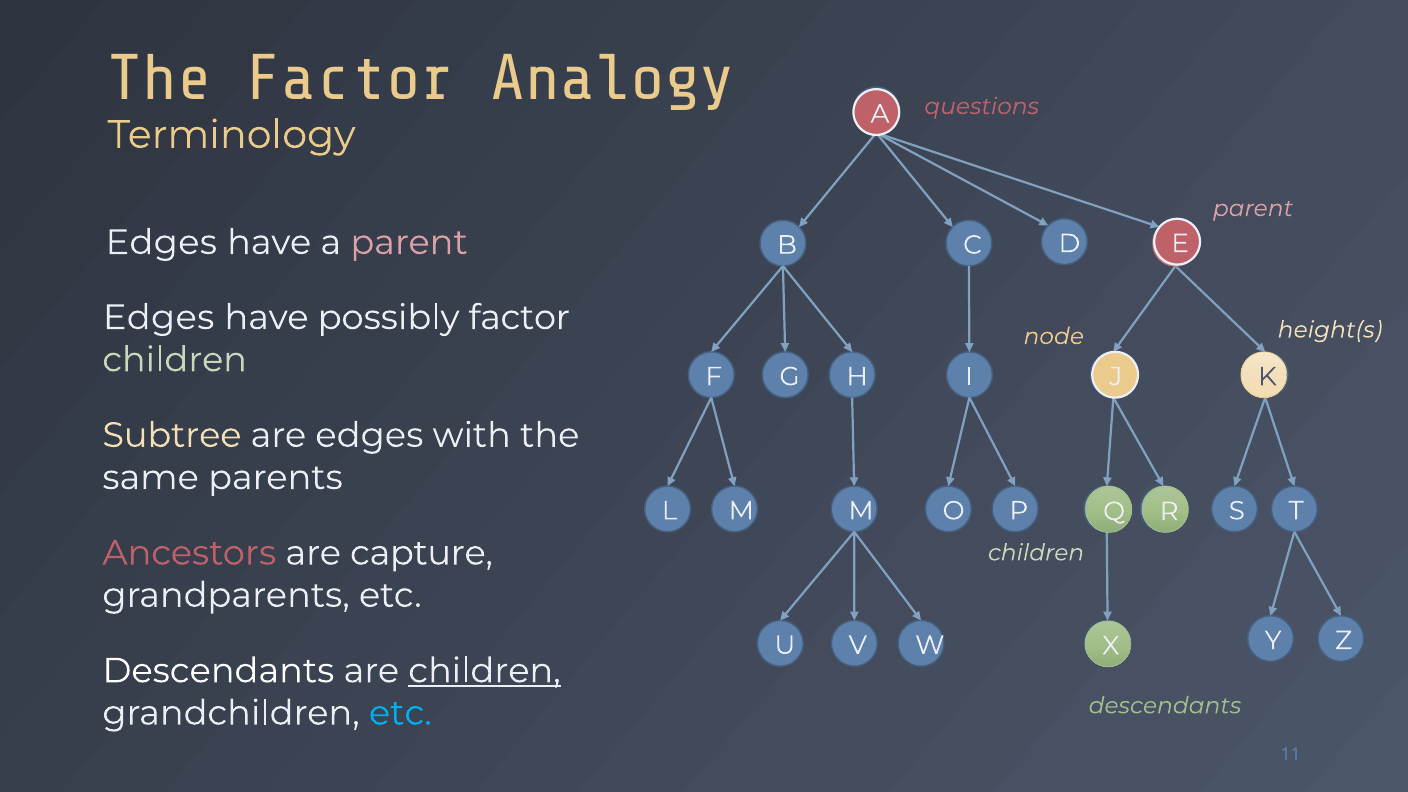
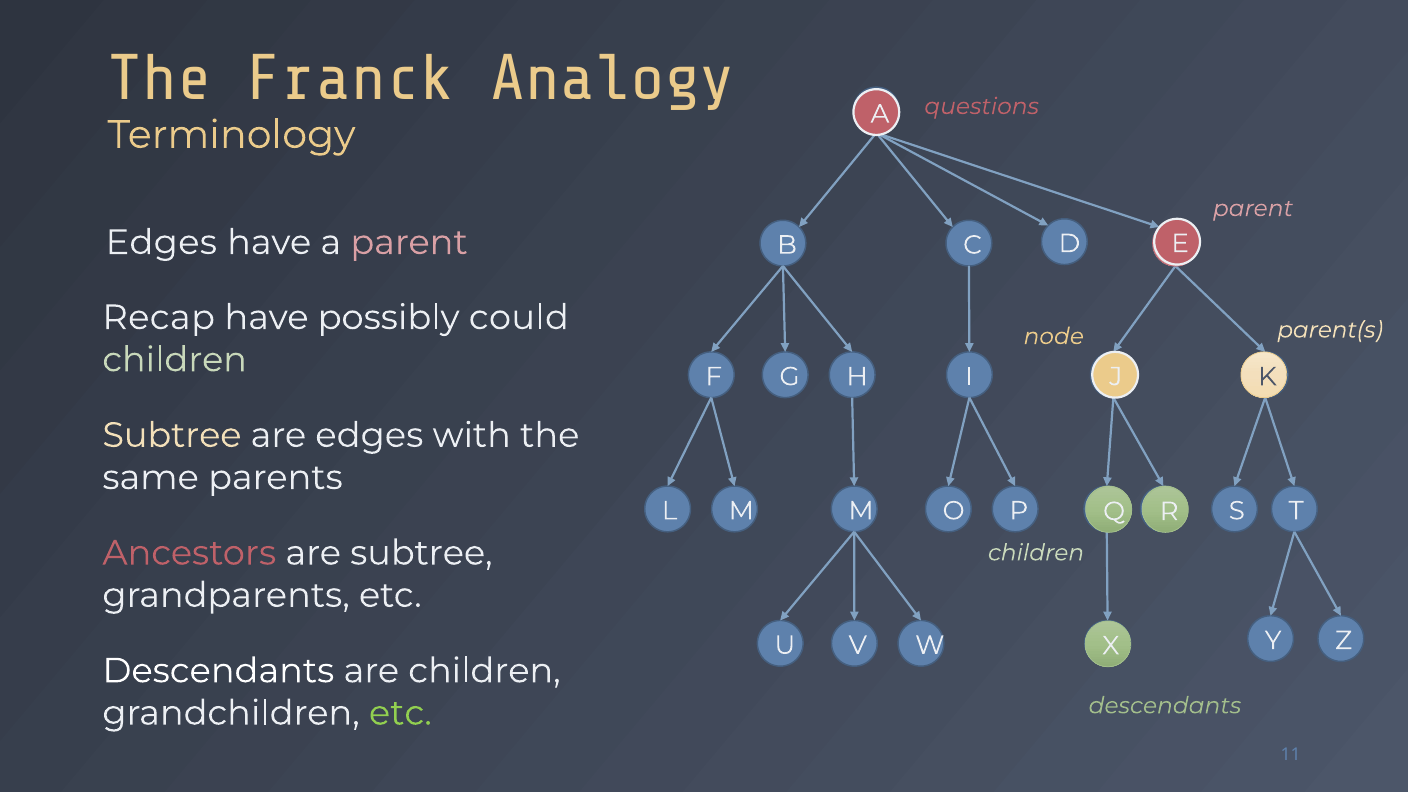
The Factor: Factor -> Franck
Edges at (159, 317): Edges -> Recap
possibly factor: factor -> could
height(s: height(s -> parent(s
are capture: capture -> subtree
children at (484, 671) underline: present -> none
etc at (400, 713) colour: light blue -> light green
